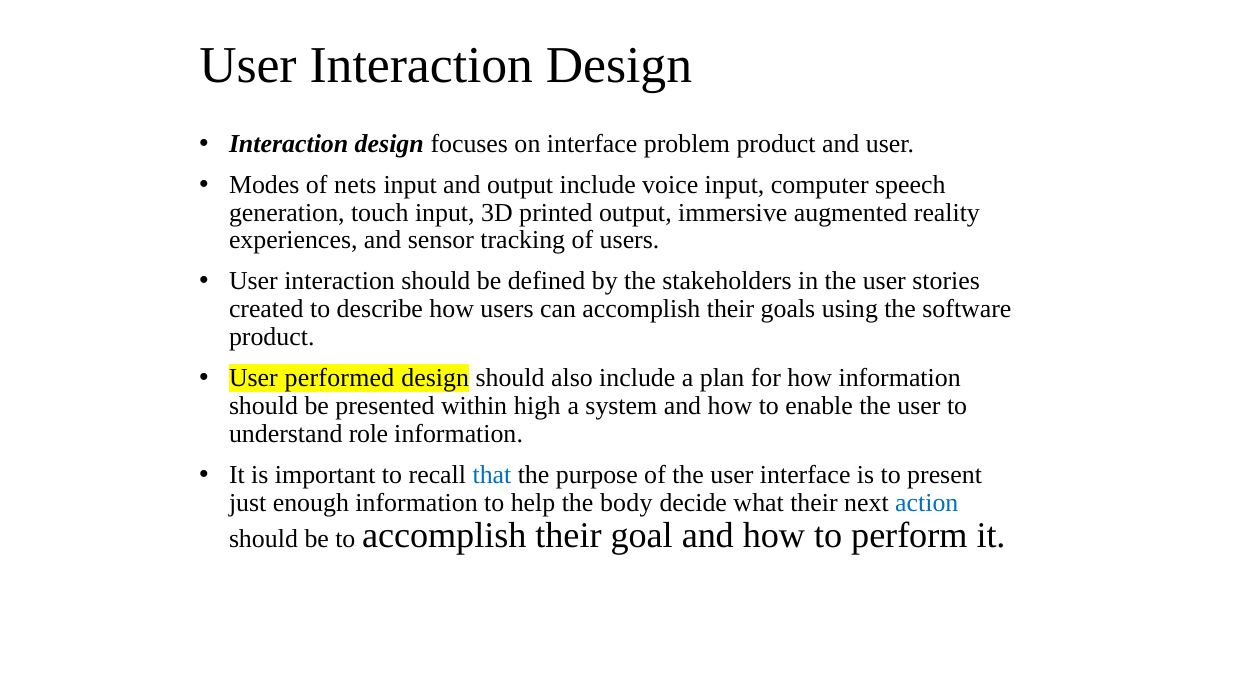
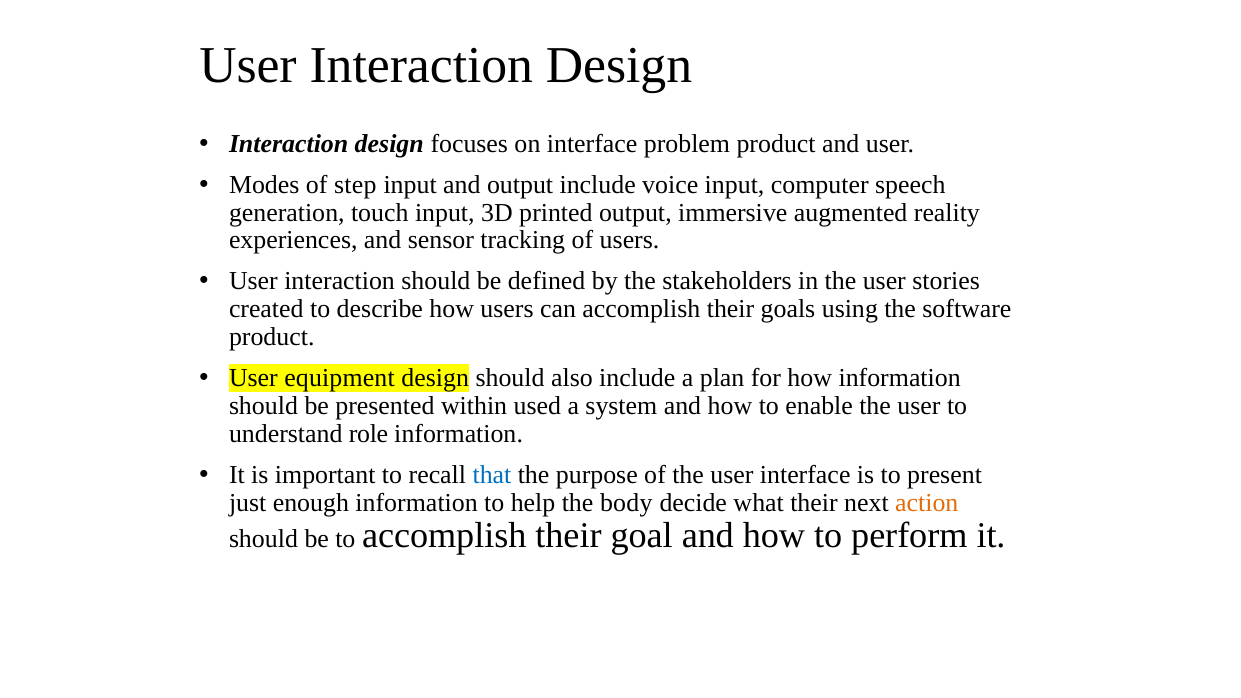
nets: nets -> step
performed: performed -> equipment
high: high -> used
action colour: blue -> orange
